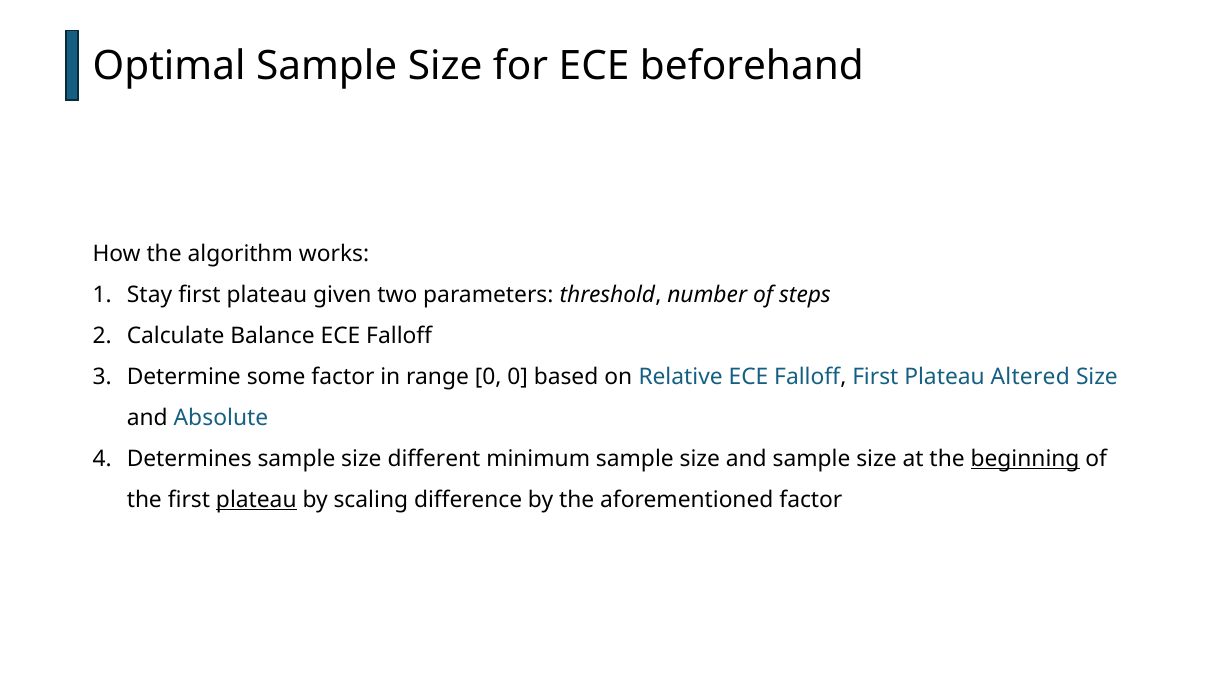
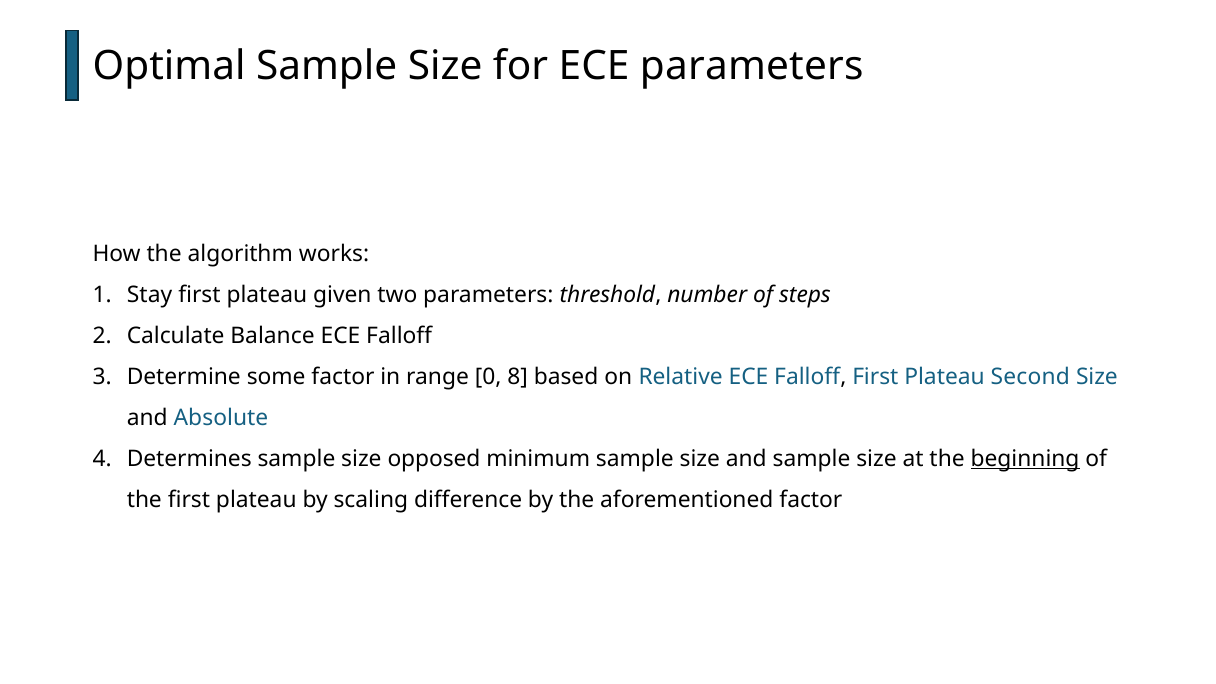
ECE beforehand: beforehand -> parameters
0 0: 0 -> 8
Altered: Altered -> Second
different: different -> opposed
plateau at (256, 500) underline: present -> none
